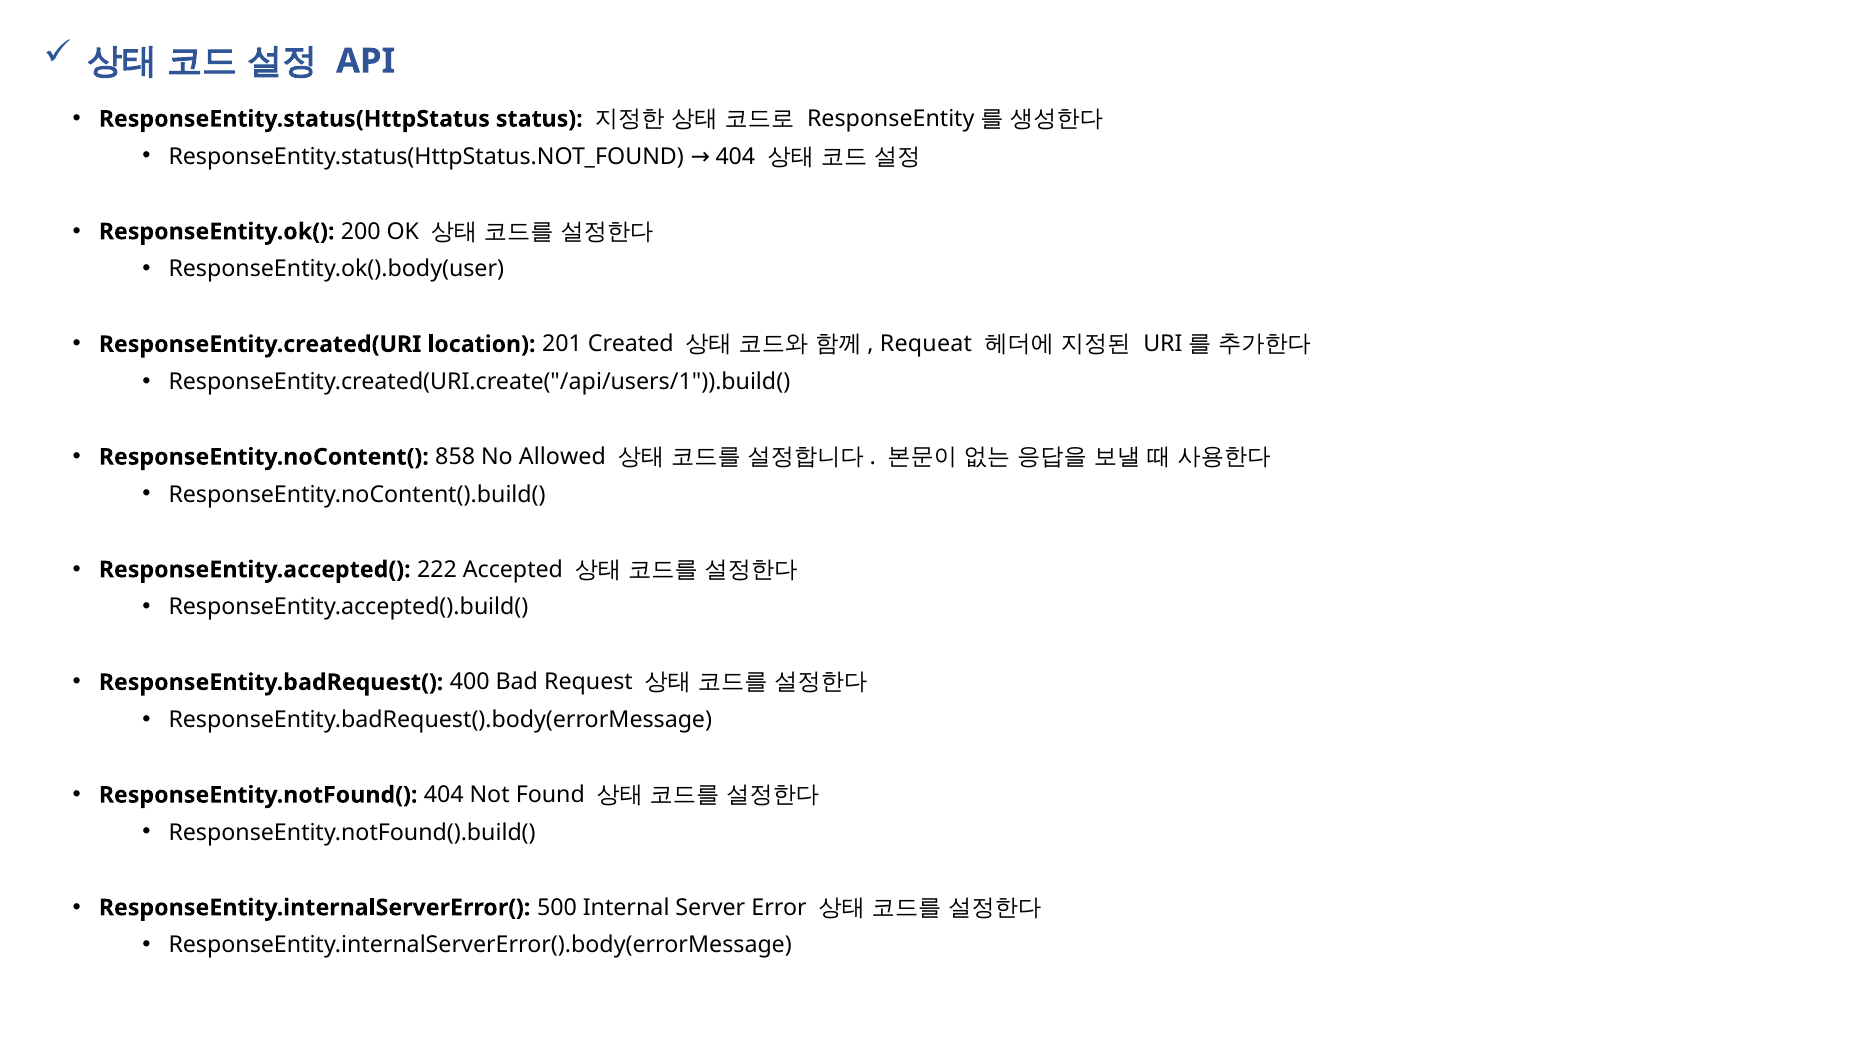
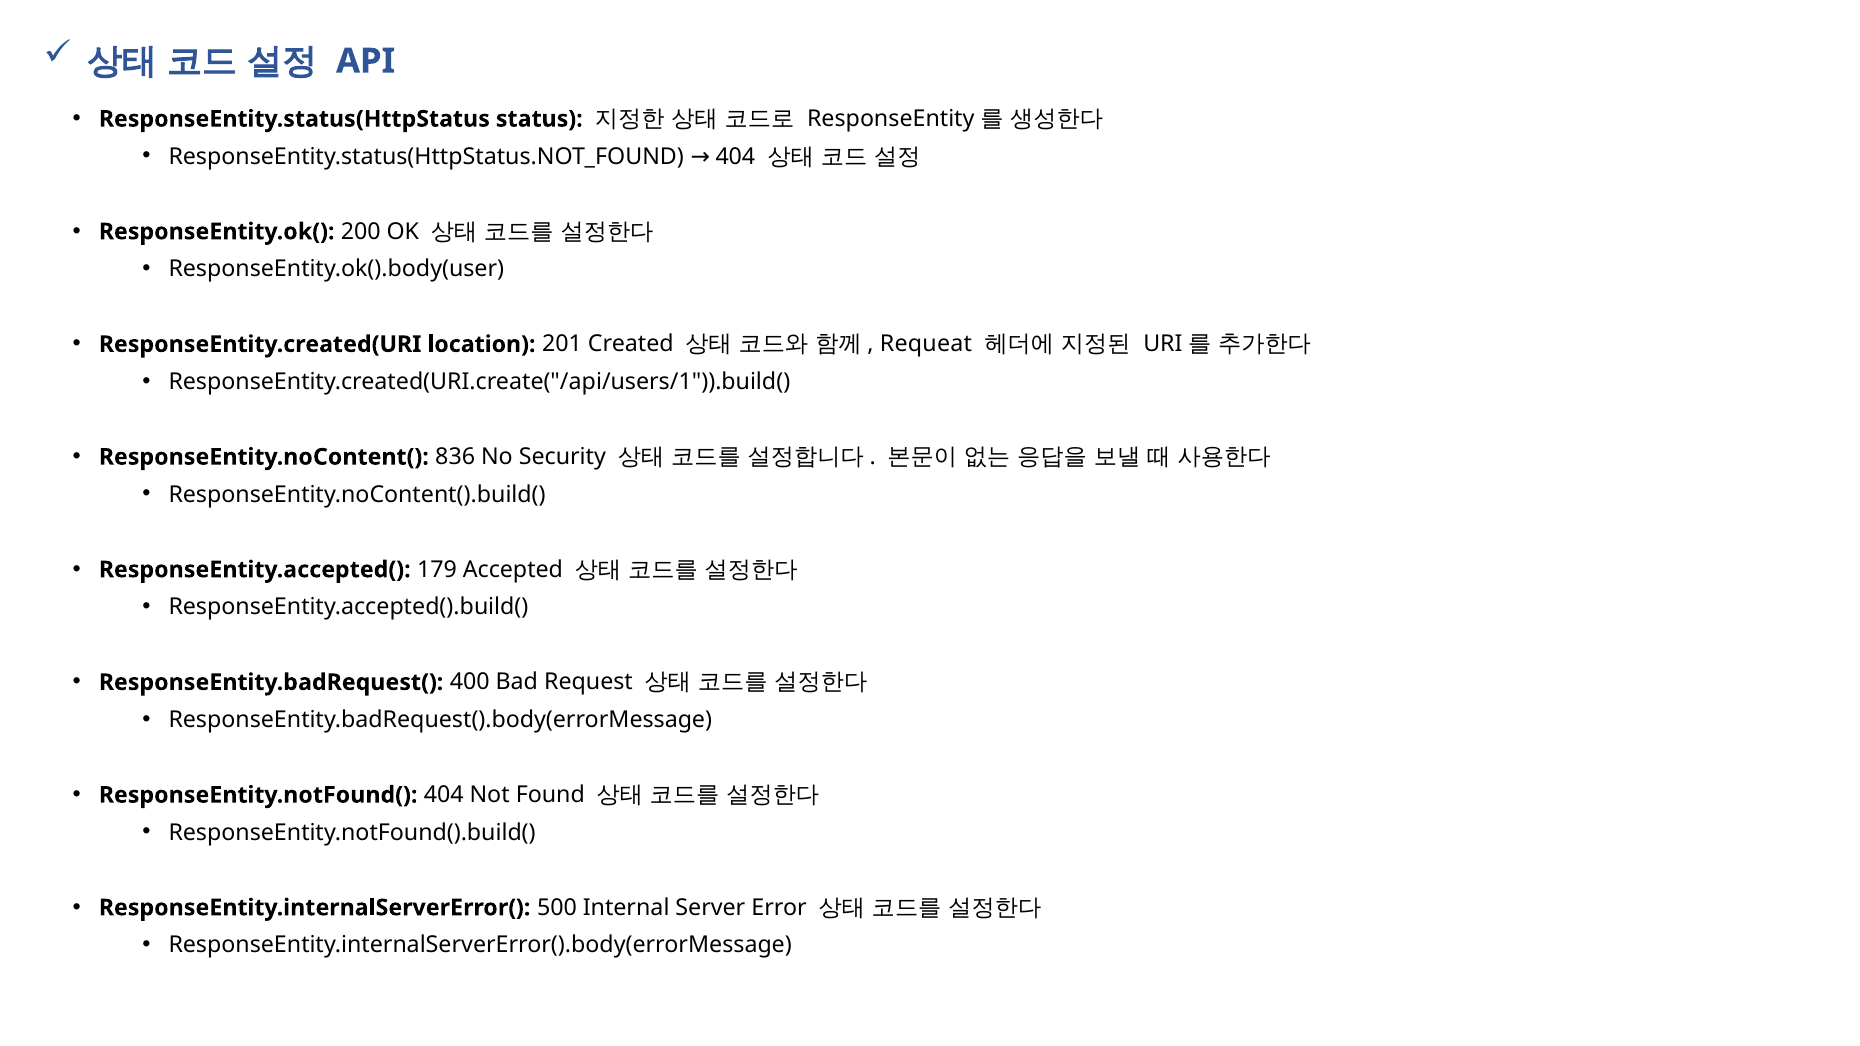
858: 858 -> 836
Allowed: Allowed -> Security
222: 222 -> 179
